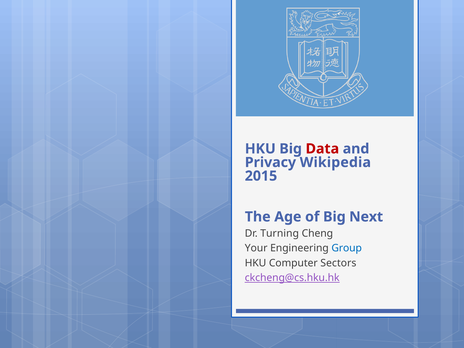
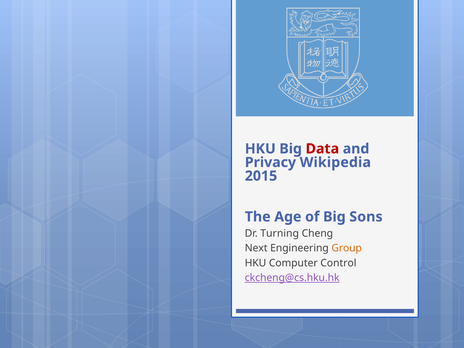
Next: Next -> Sons
Your: Your -> Next
Group colour: blue -> orange
Sectors: Sectors -> Control
